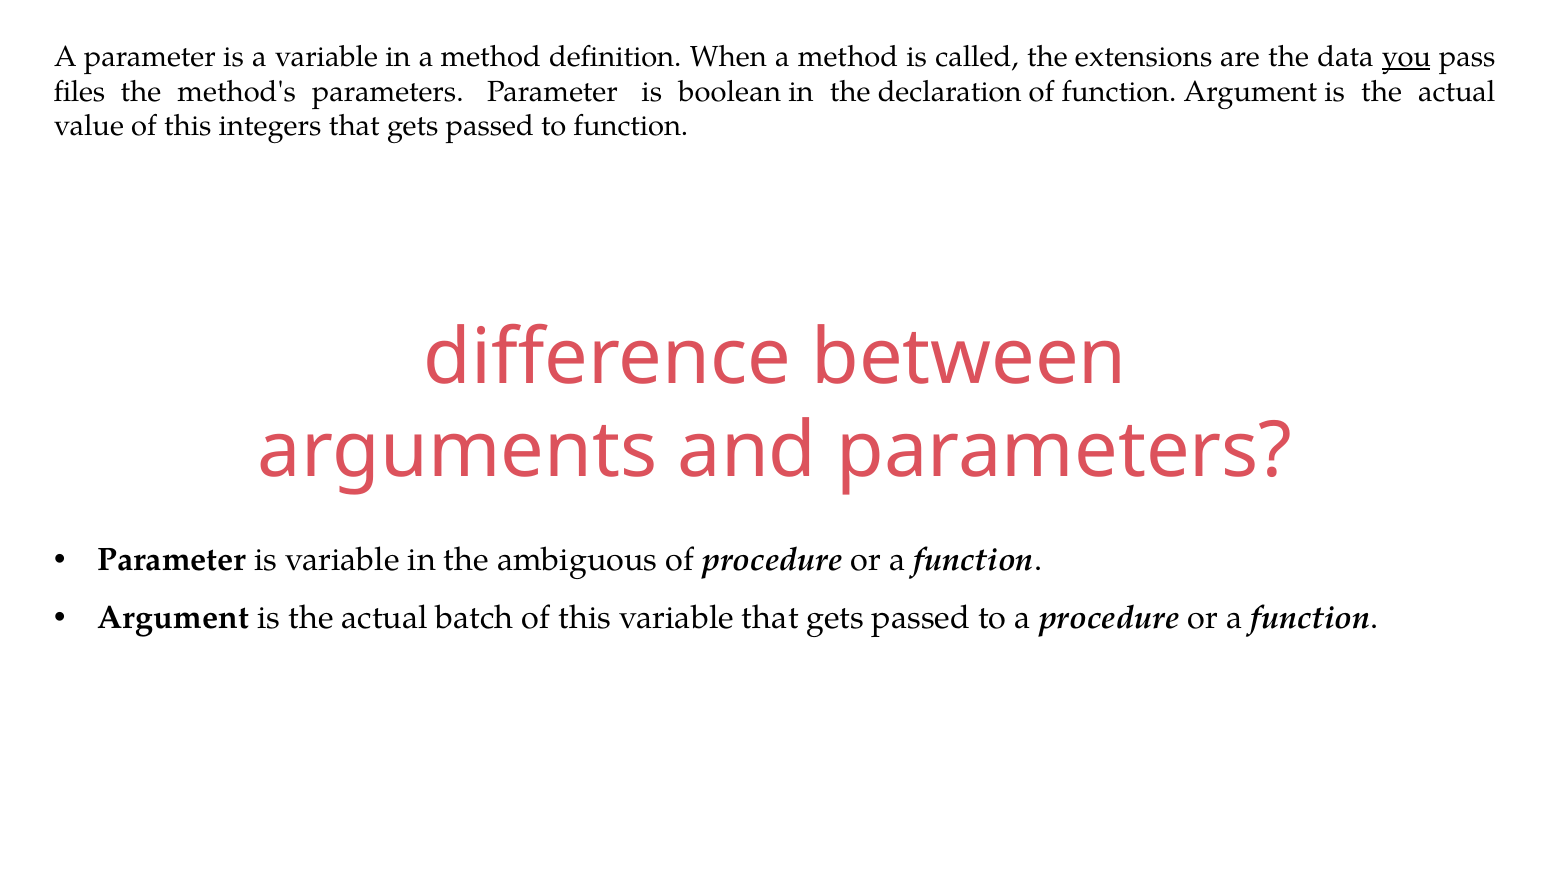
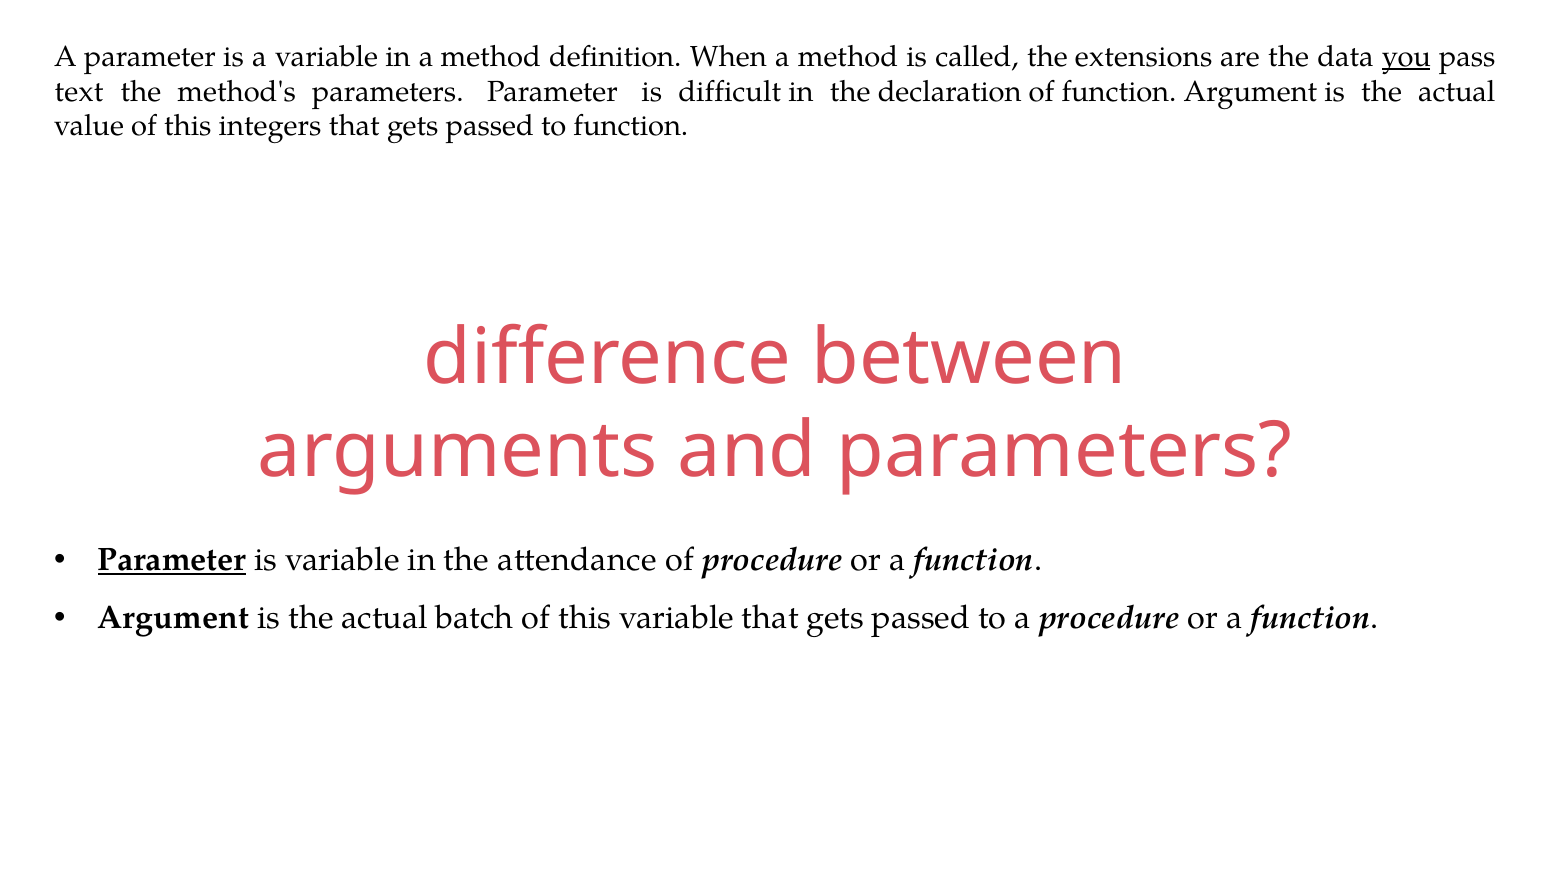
files: files -> text
boolean: boolean -> difficult
Parameter at (172, 560) underline: none -> present
ambiguous: ambiguous -> attendance
